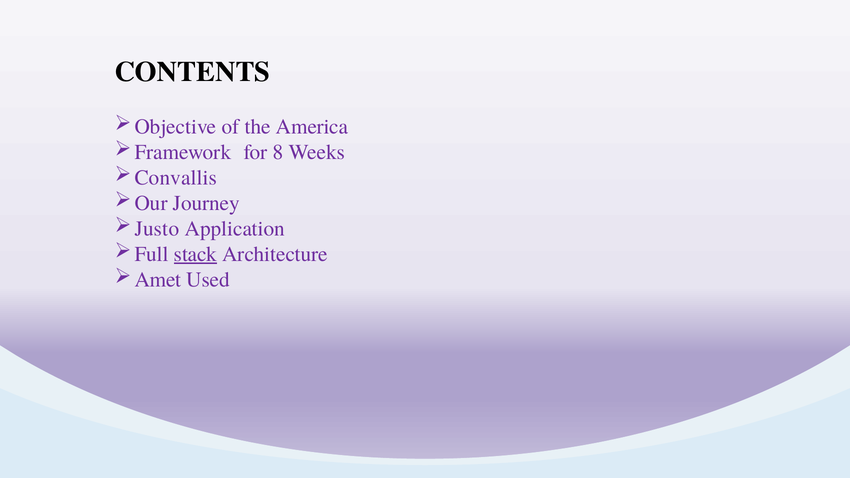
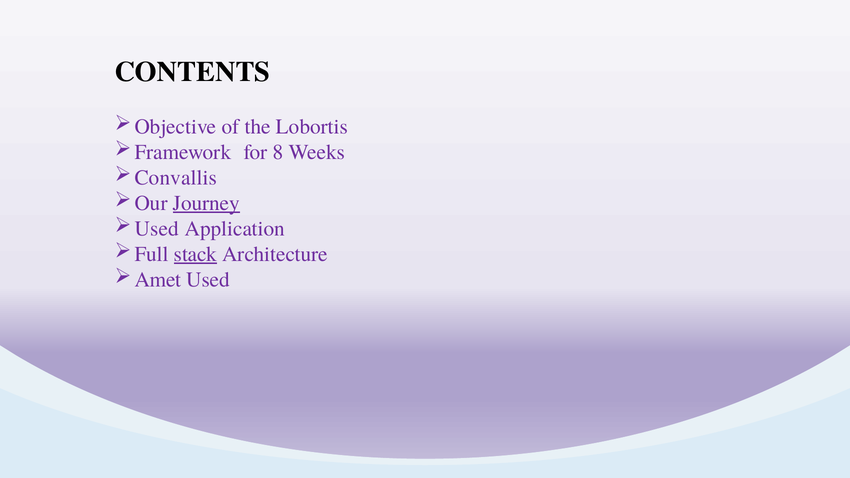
America: America -> Lobortis
Journey underline: none -> present
Justo at (157, 229): Justo -> Used
